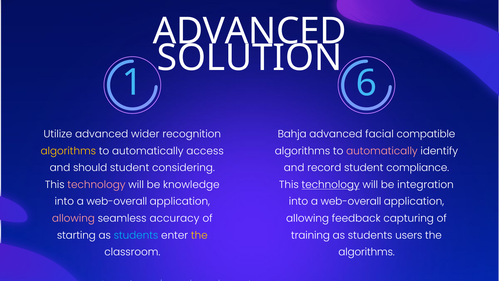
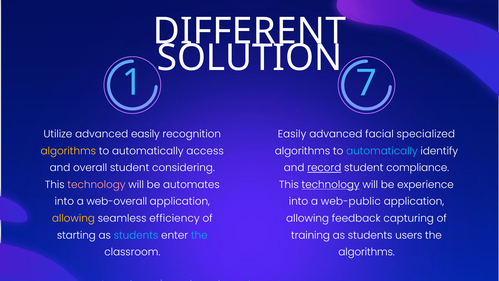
ADVANCED at (250, 31): ADVANCED -> DIFFERENT
6: 6 -> 7
advanced wider: wider -> easily
Bahja at (292, 134): Bahja -> Easily
compatible: compatible -> specialized
automatically at (382, 151) colour: pink -> light blue
should: should -> overall
record underline: none -> present
knowledge: knowledge -> automates
integration: integration -> experience
web-overall at (351, 201): web-overall -> web-public
allowing at (73, 218) colour: pink -> yellow
accuracy: accuracy -> efficiency
the at (199, 235) colour: yellow -> light blue
